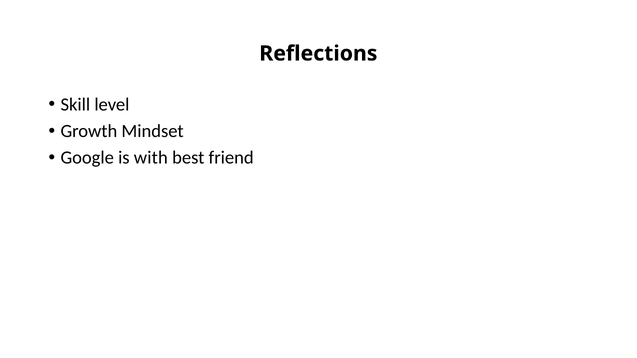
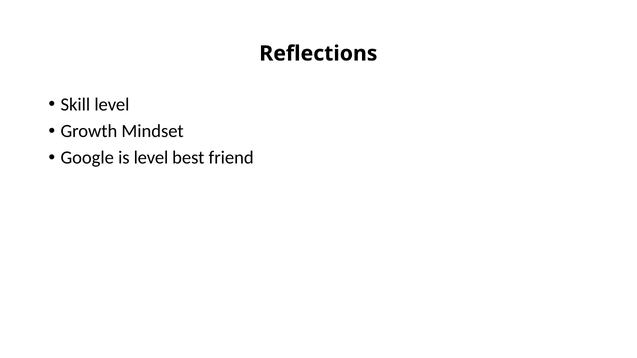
is with: with -> level
